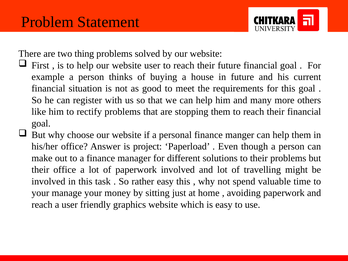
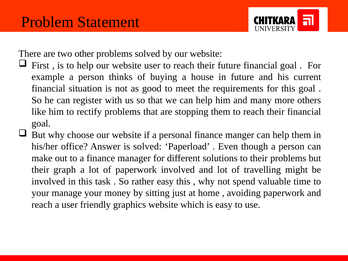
thing: thing -> other
is project: project -> solved
their office: office -> graph
